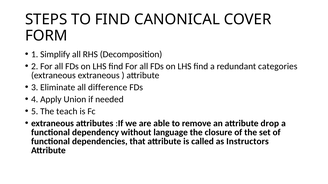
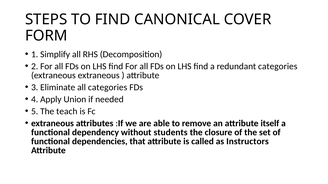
all difference: difference -> categories
drop: drop -> itself
language: language -> students
